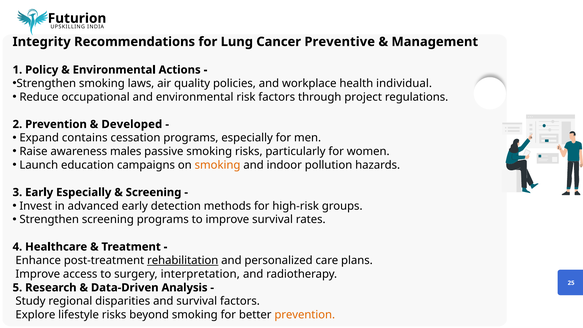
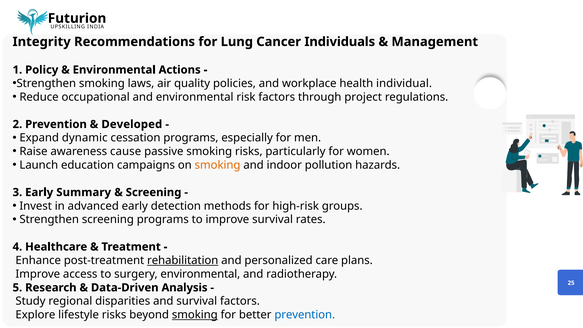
Preventive: Preventive -> Individuals
contains: contains -> dynamic
males: males -> cause
Early Especially: Especially -> Summary
surgery interpretation: interpretation -> environmental
smoking at (195, 315) underline: none -> present
prevention at (305, 315) colour: orange -> blue
